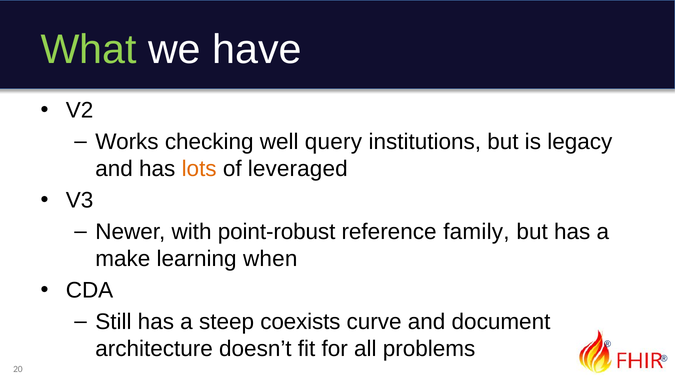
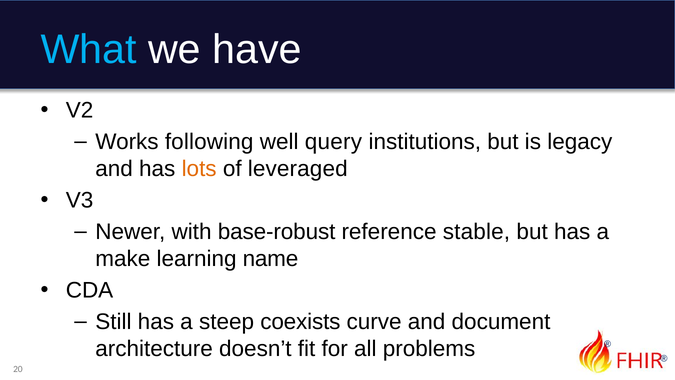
What colour: light green -> light blue
checking: checking -> following
point-robust: point-robust -> base-robust
family: family -> stable
when: when -> name
